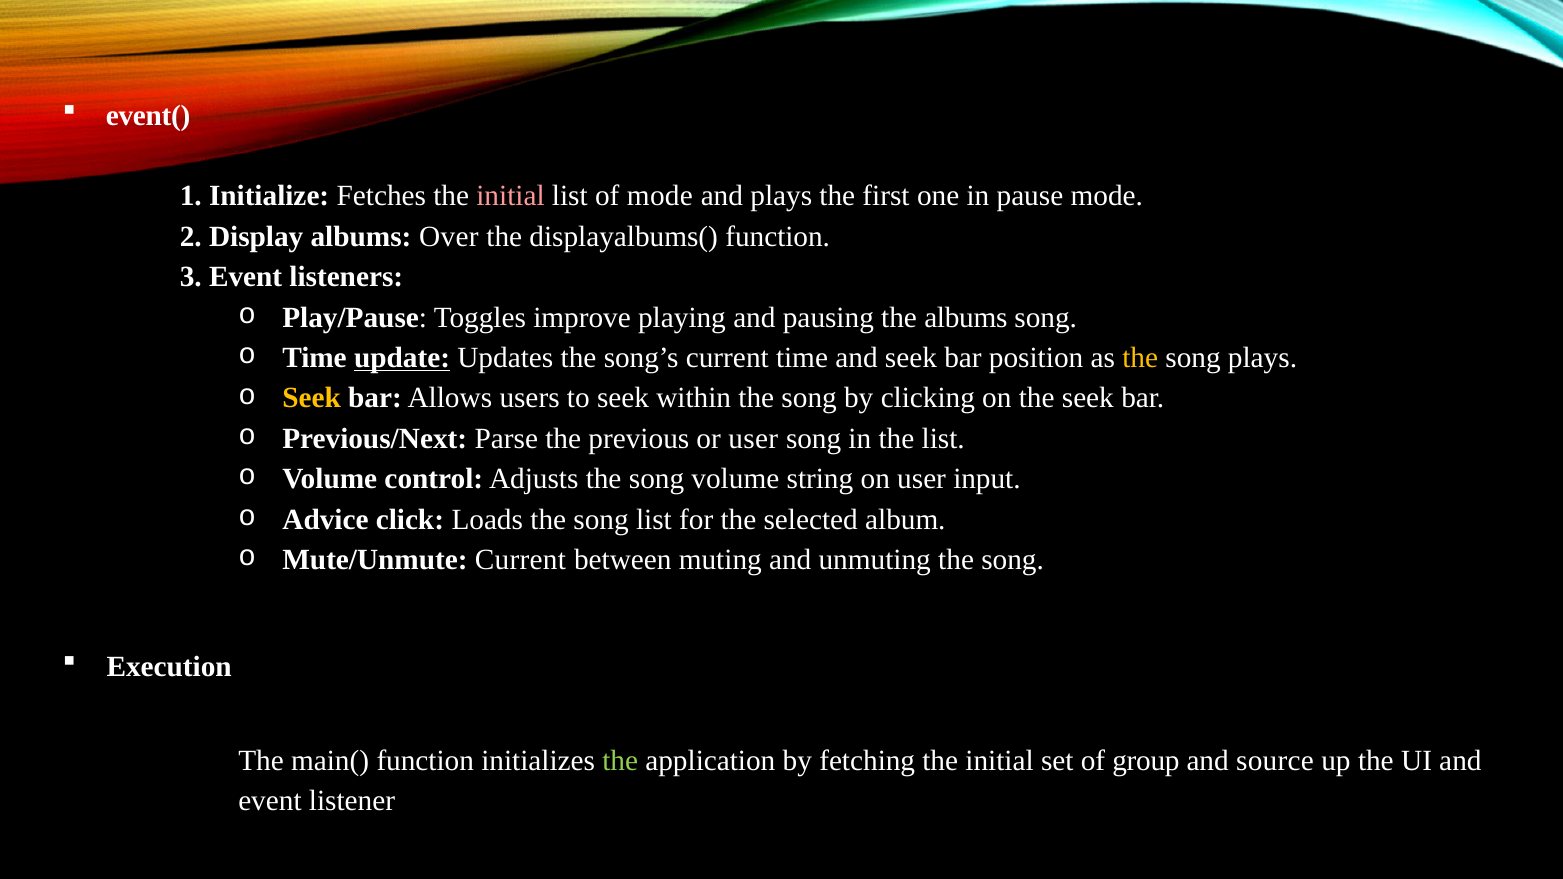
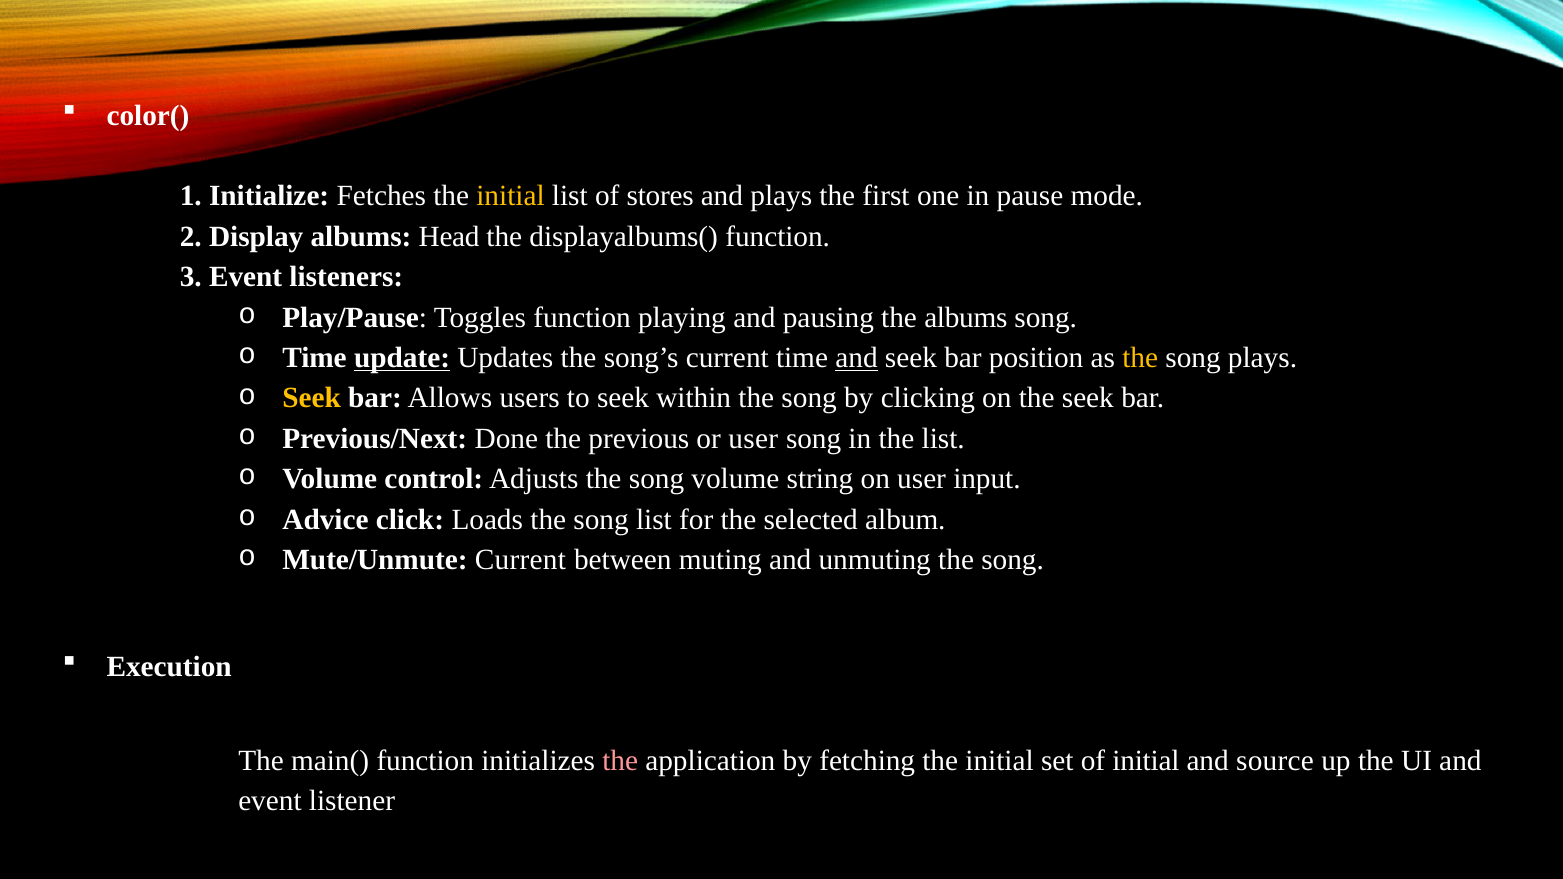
event(: event( -> color(
initial at (511, 196) colour: pink -> yellow
of mode: mode -> stores
Over: Over -> Head
Toggles improve: improve -> function
and at (857, 358) underline: none -> present
Parse: Parse -> Done
the at (620, 761) colour: light green -> pink
of group: group -> initial
